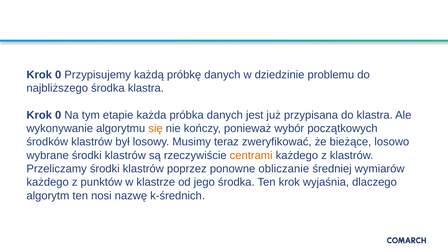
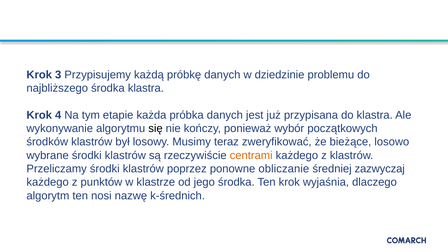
0 at (58, 75): 0 -> 3
0 at (58, 115): 0 -> 4
się colour: orange -> black
wymiarów: wymiarów -> zazwyczaj
